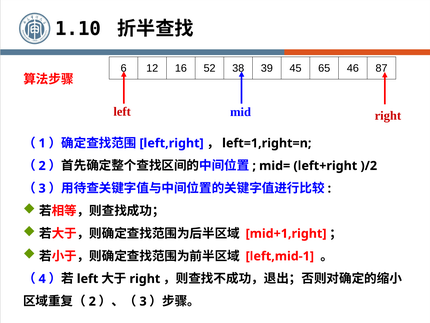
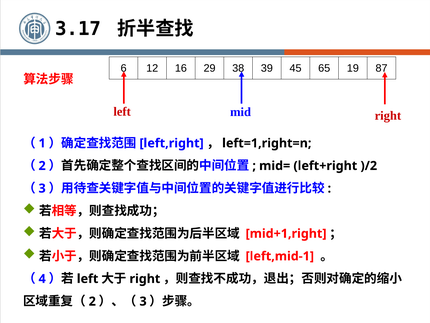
1.10: 1.10 -> 3.17
52: 52 -> 29
46: 46 -> 19
